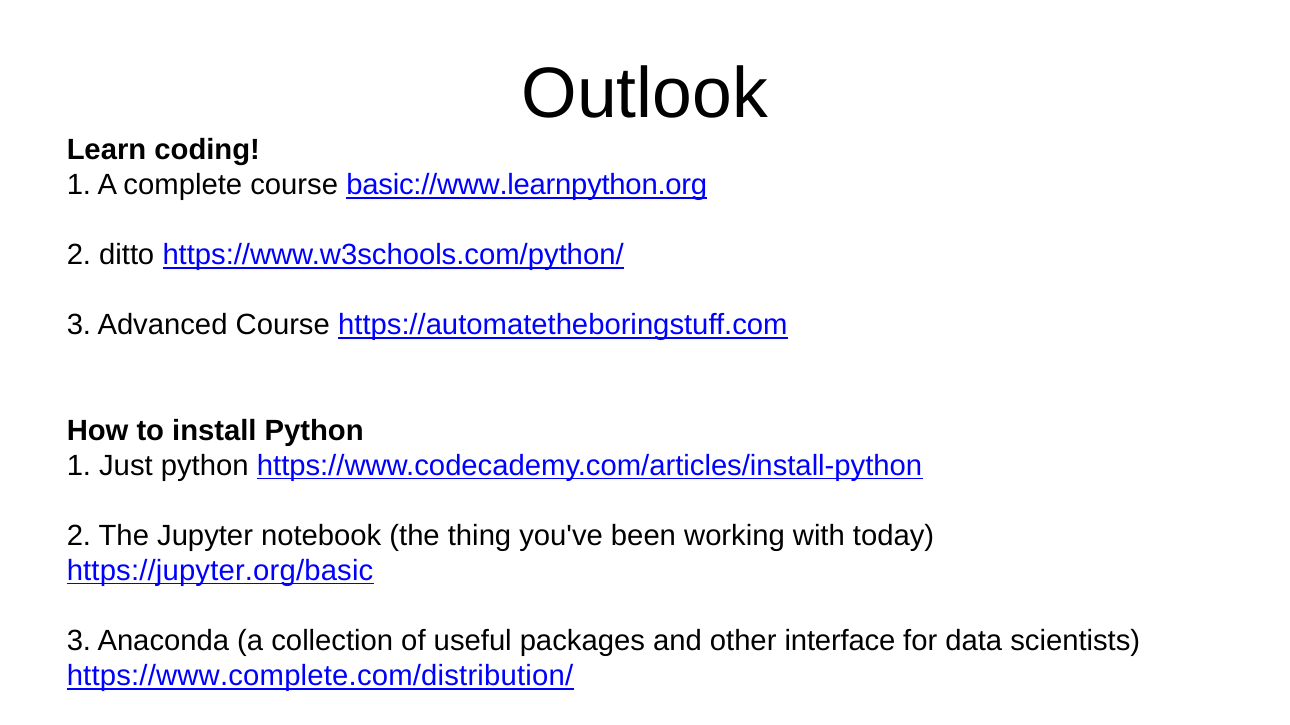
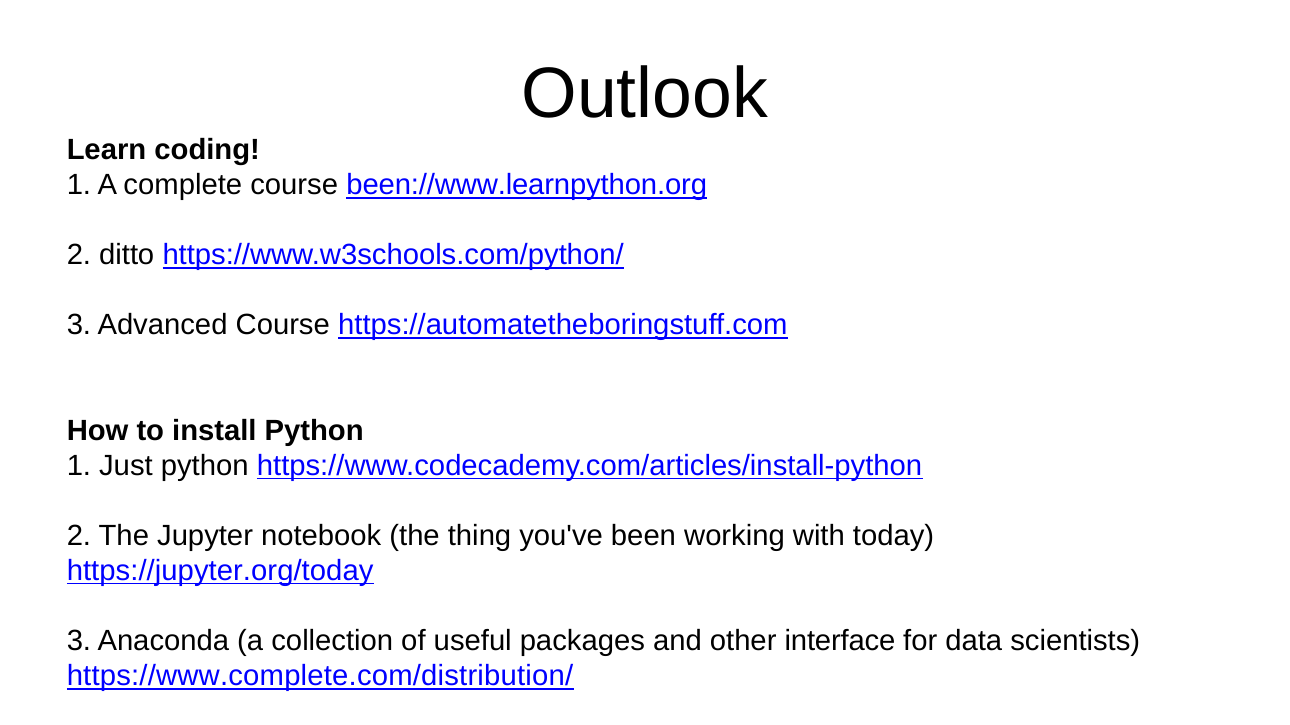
basic://www.learnpython.org: basic://www.learnpython.org -> been://www.learnpython.org
https://jupyter.org/basic: https://jupyter.org/basic -> https://jupyter.org/today
